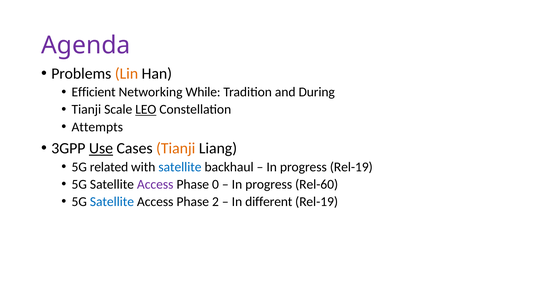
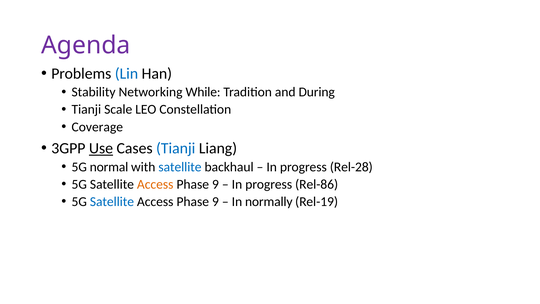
Lin colour: orange -> blue
Efficient: Efficient -> Stability
LEO underline: present -> none
Attempts: Attempts -> Coverage
Tianji at (176, 148) colour: orange -> blue
related: related -> normal
progress Rel-19: Rel-19 -> Rel-28
Access at (155, 184) colour: purple -> orange
0 at (215, 184): 0 -> 9
Rel-60: Rel-60 -> Rel-86
2 at (215, 202): 2 -> 9
different: different -> normally
